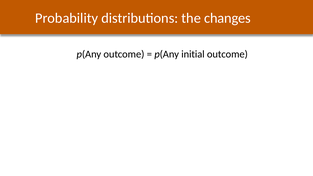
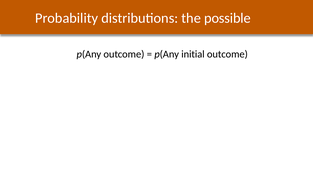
changes: changes -> possible
